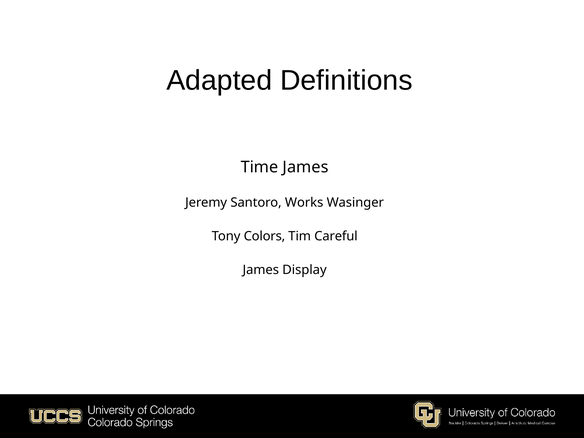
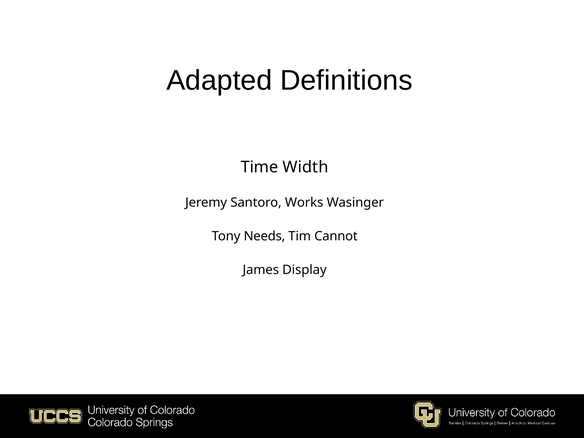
Time James: James -> Width
Colors: Colors -> Needs
Careful: Careful -> Cannot
